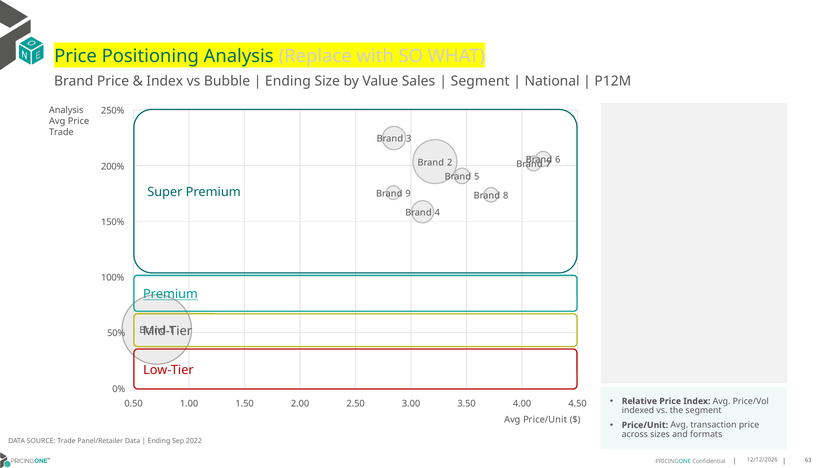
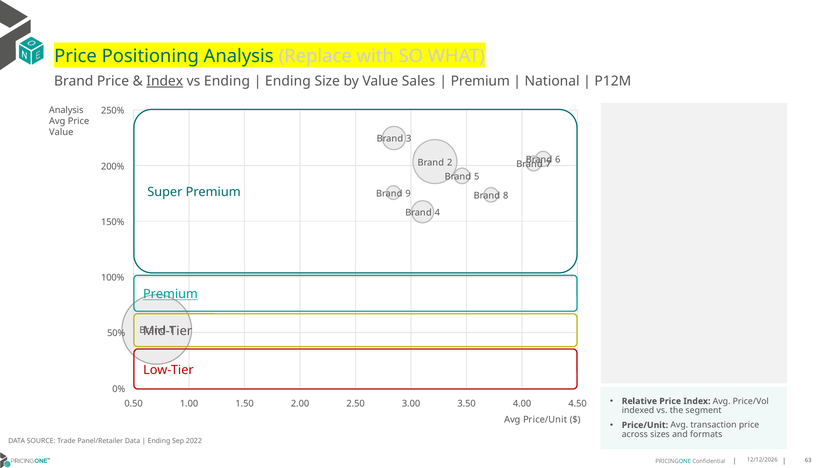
Index at (165, 81) underline: none -> present
vs Bubble: Bubble -> Ending
Segment at (480, 81): Segment -> Premium
Trade at (61, 132): Trade -> Value
